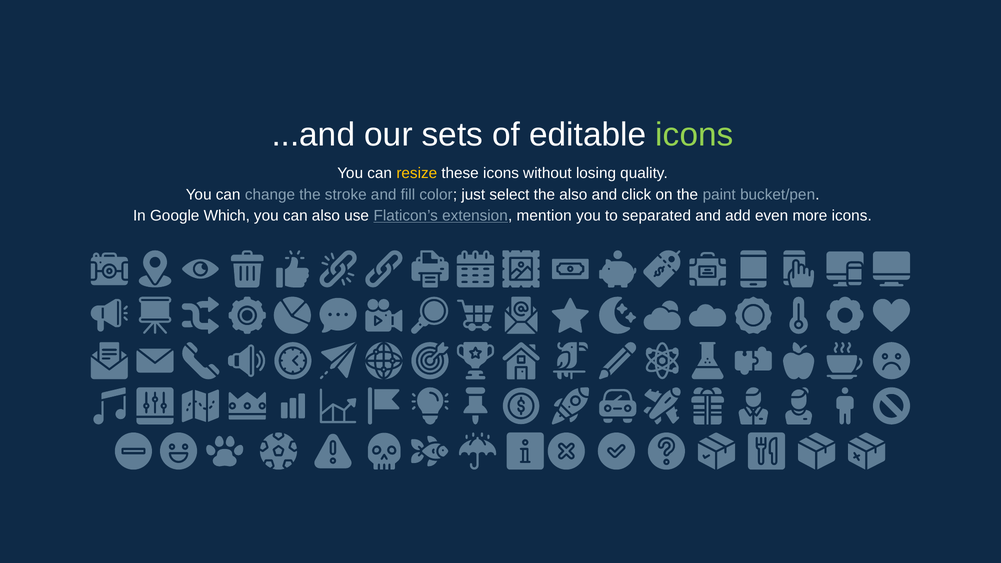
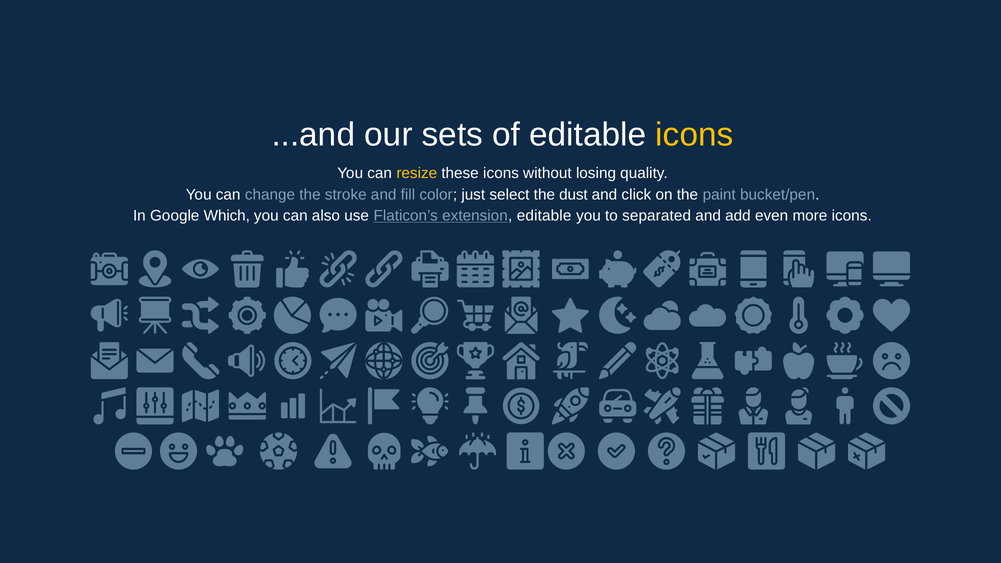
icons at (694, 135) colour: light green -> yellow
the also: also -> dust
extension mention: mention -> editable
